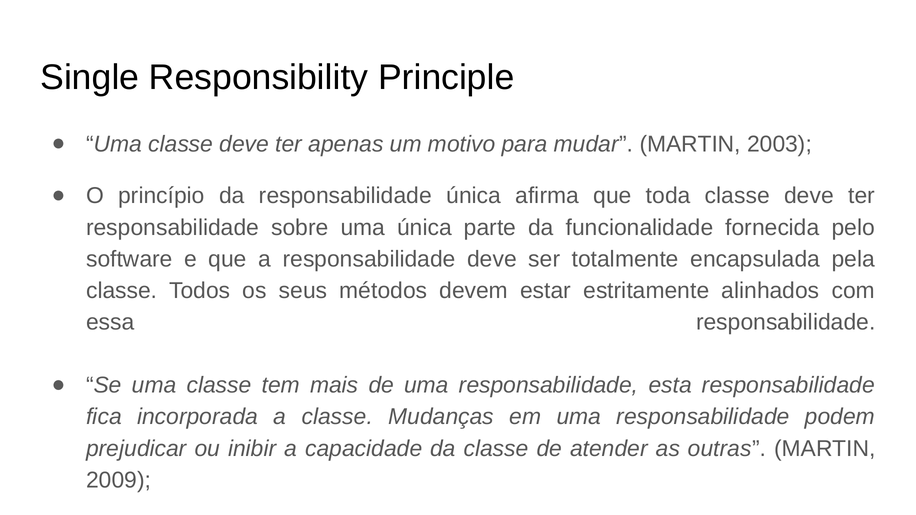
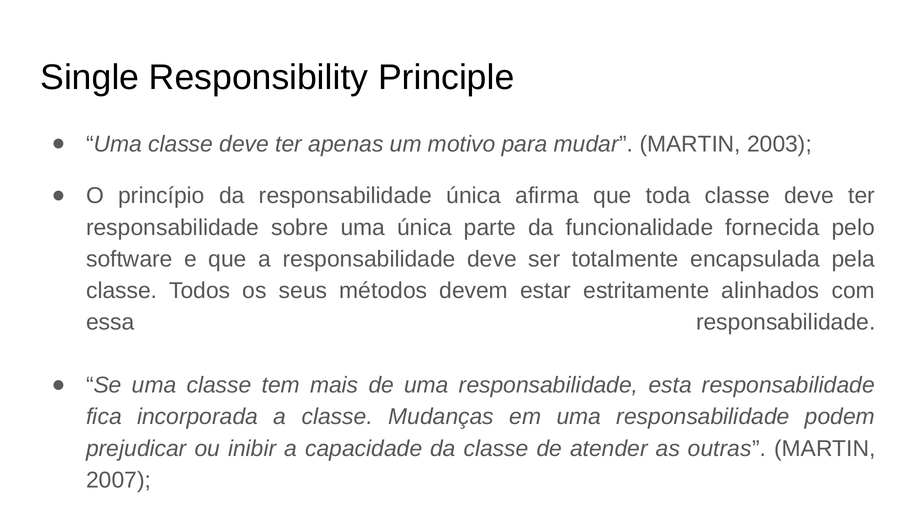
2009: 2009 -> 2007
